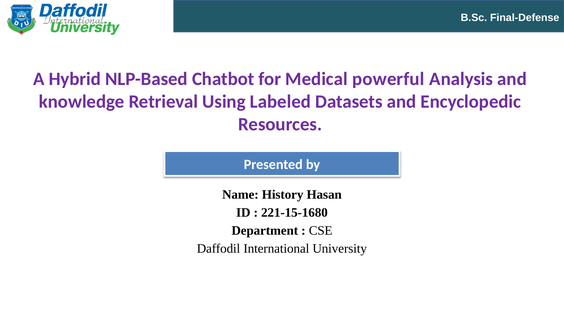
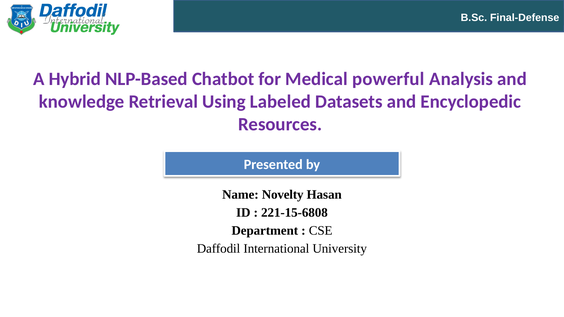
History: History -> Novelty
221-15-1680: 221-15-1680 -> 221-15-6808
